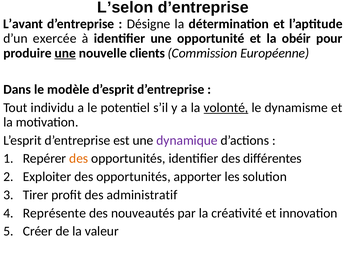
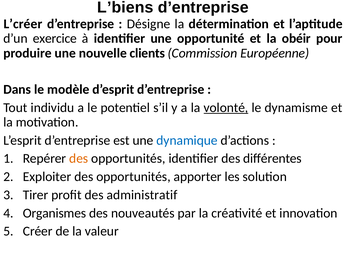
L’selon: L’selon -> L’biens
L’avant: L’avant -> L’créer
exercée: exercée -> exercice
une at (65, 53) underline: present -> none
dynamique colour: purple -> blue
Représente: Représente -> Organismes
